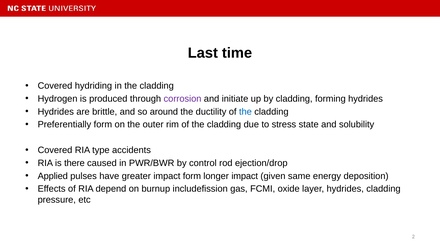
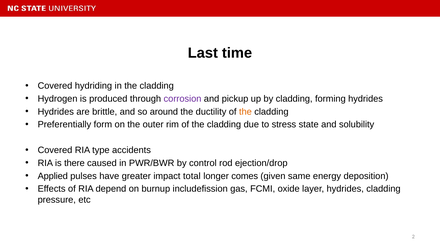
initiate: initiate -> pickup
the at (245, 111) colour: blue -> orange
impact form: form -> total
longer impact: impact -> comes
